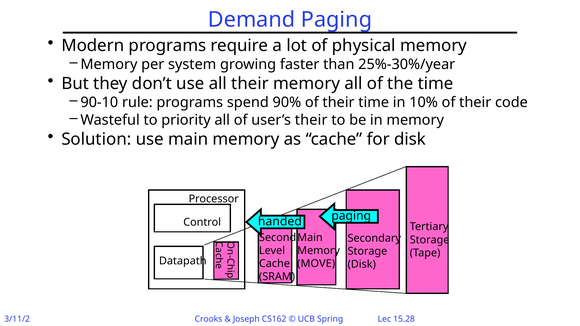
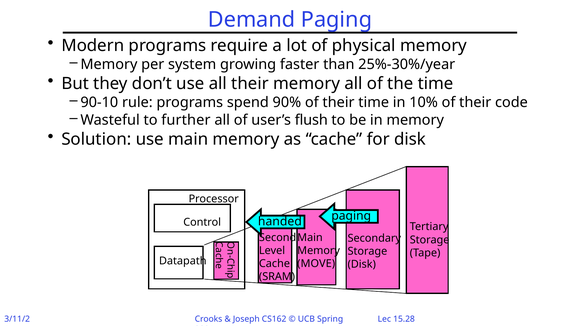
priority: priority -> further
user’s their: their -> flush
